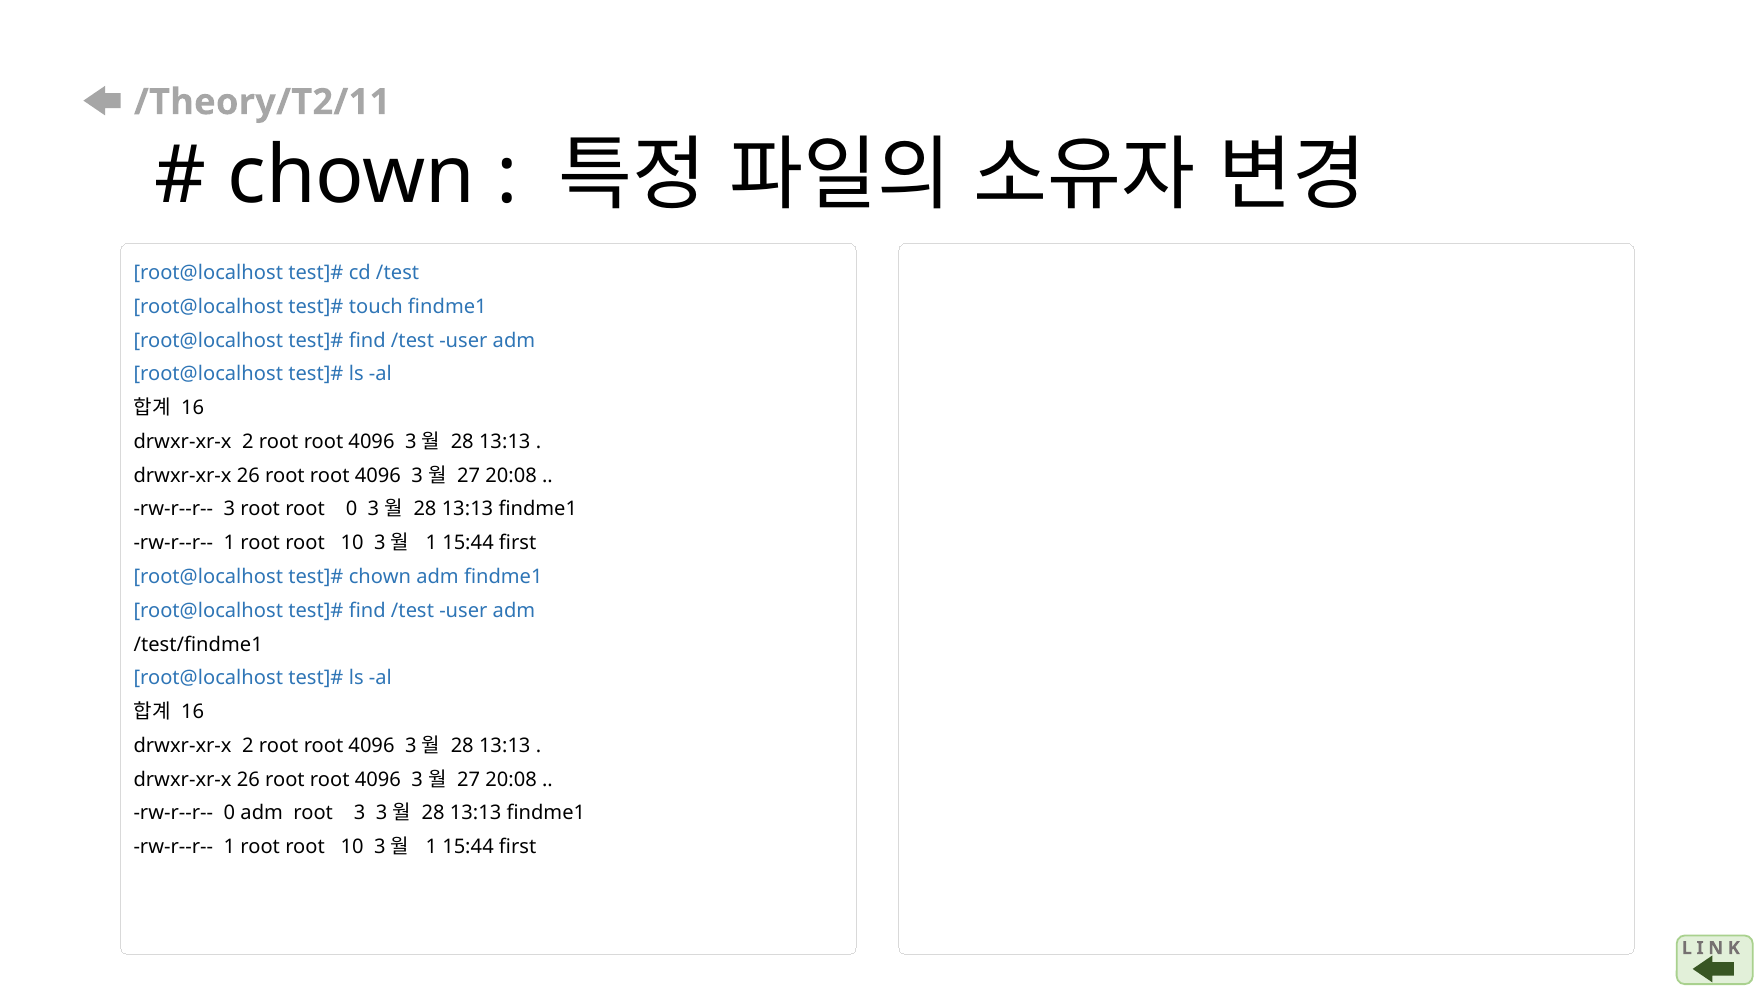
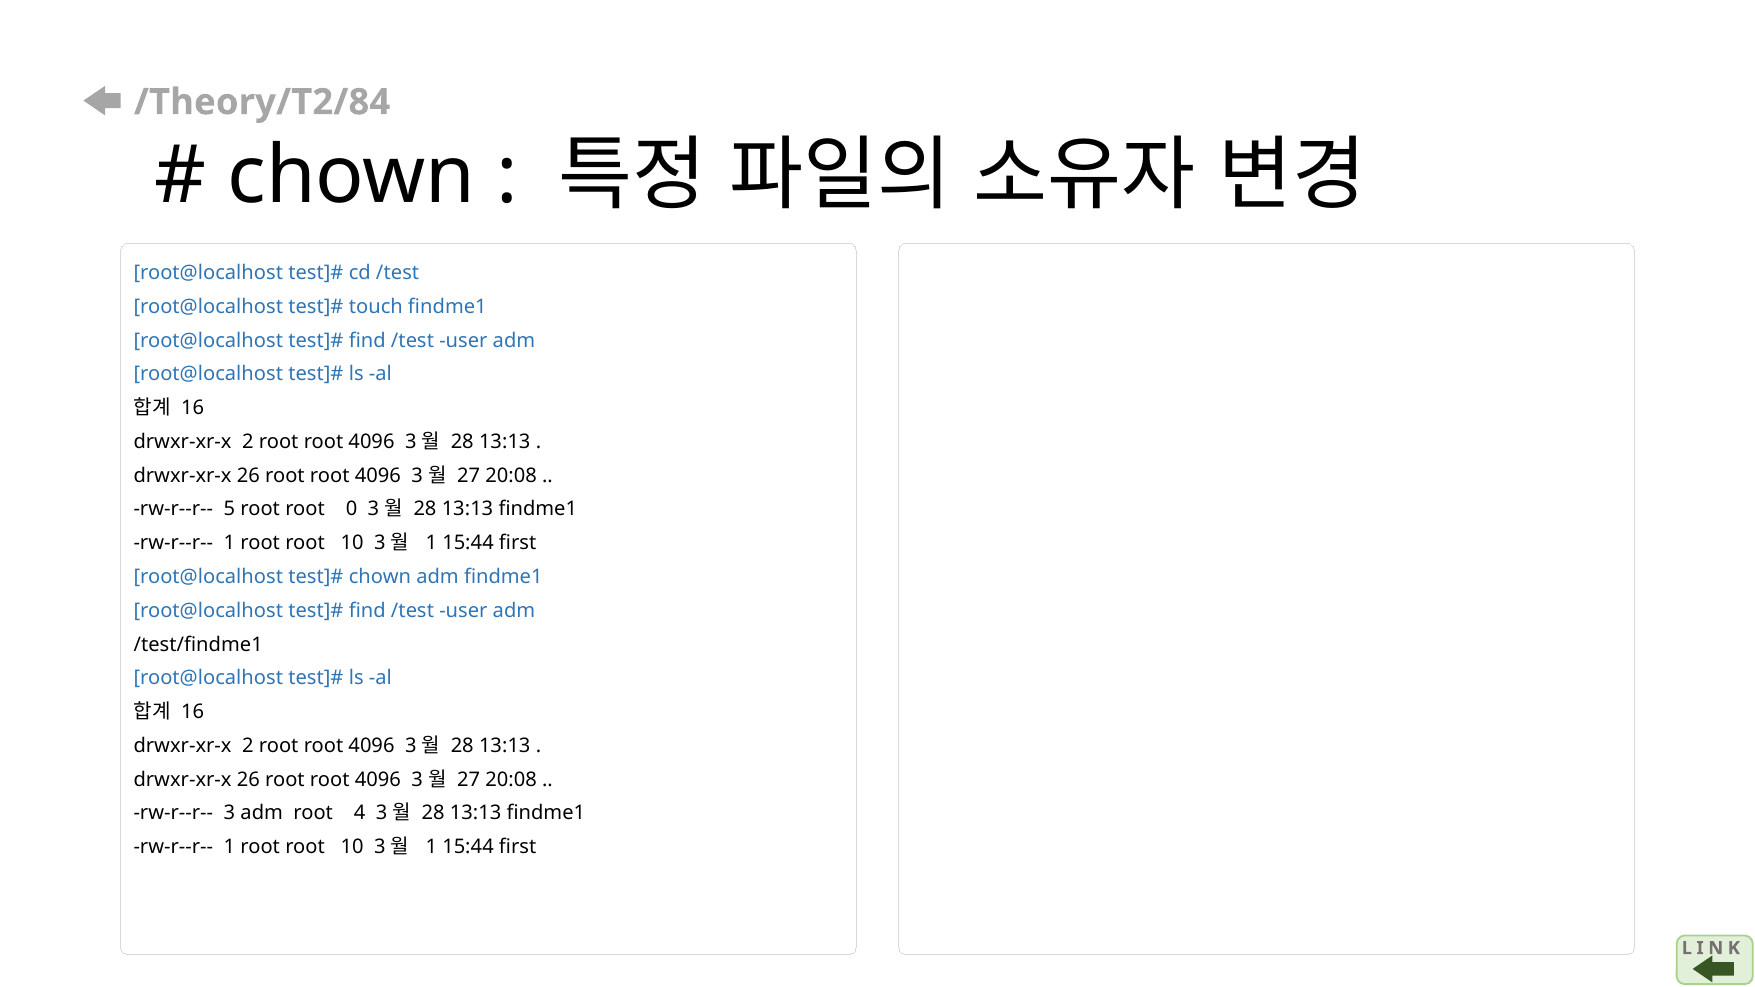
/Theory/T2/11: /Theory/T2/11 -> /Theory/T2/84
rw-r--r-- 3: 3 -> 5
rw-r--r-- 0: 0 -> 3
root 3: 3 -> 4
